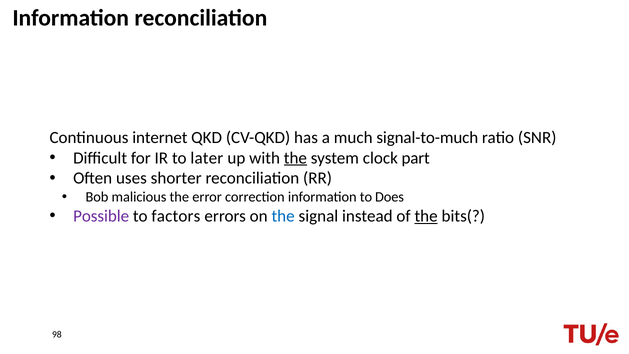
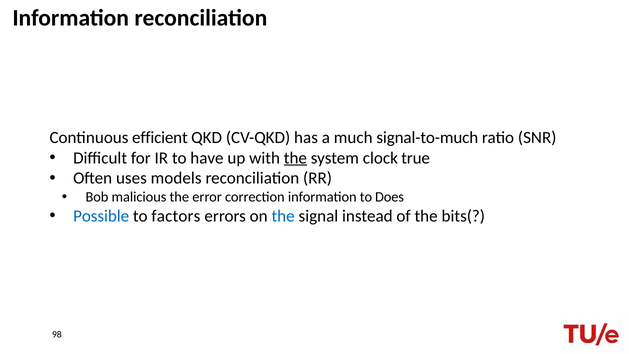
internet: internet -> efficient
later: later -> have
part: part -> true
shorter: shorter -> models
Possible colour: purple -> blue
the at (426, 216) underline: present -> none
